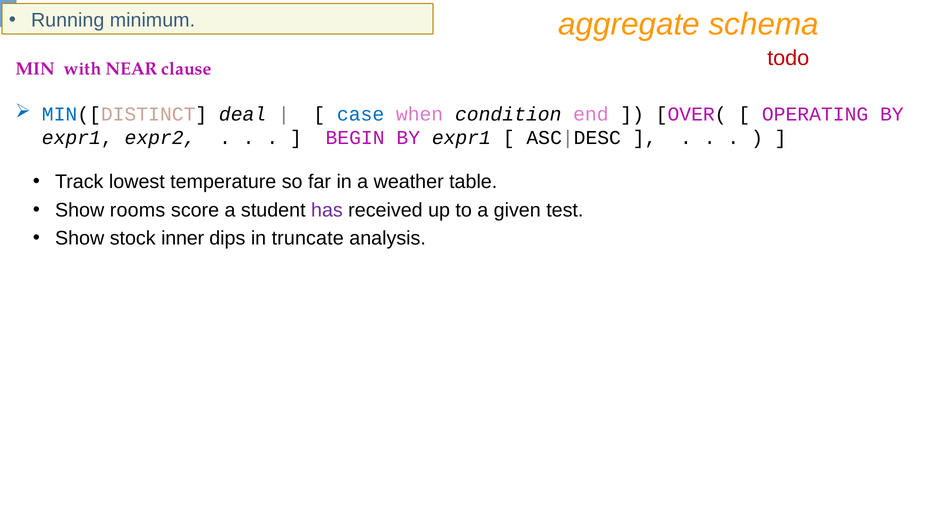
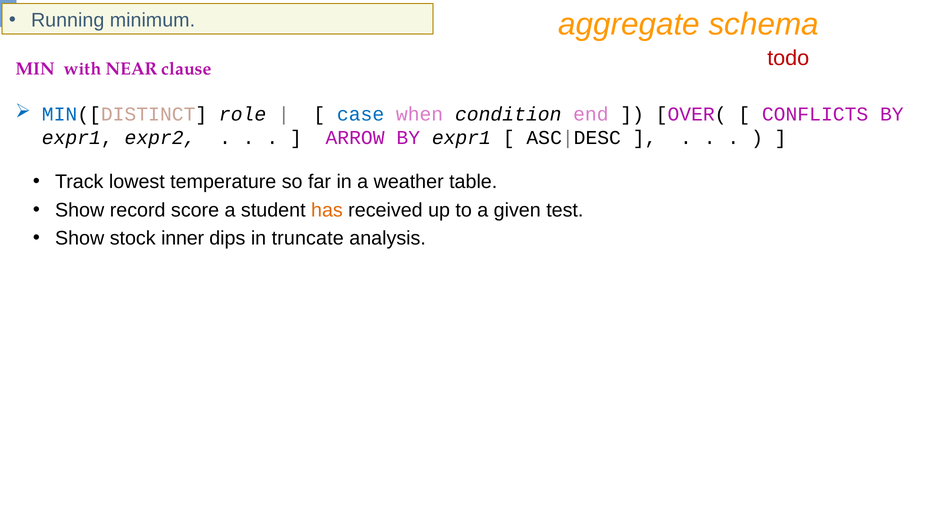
deal: deal -> role
OPERATING: OPERATING -> CONFLICTS
BEGIN: BEGIN -> ARROW
rooms: rooms -> record
has colour: purple -> orange
